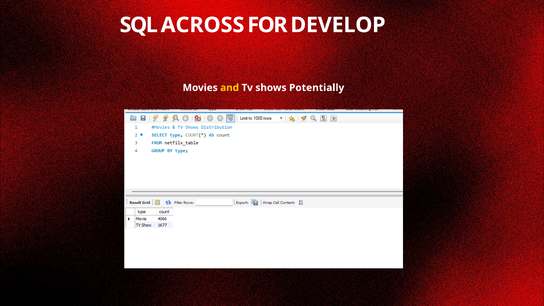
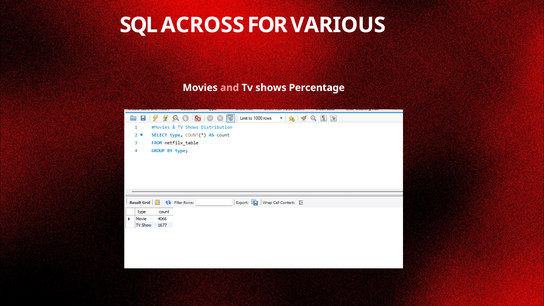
DEVELOP: DEVELOP -> VARIOUS
and colour: yellow -> pink
Potentially: Potentially -> Percentage
